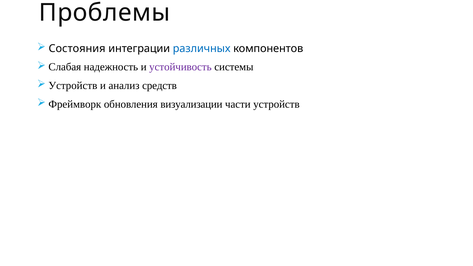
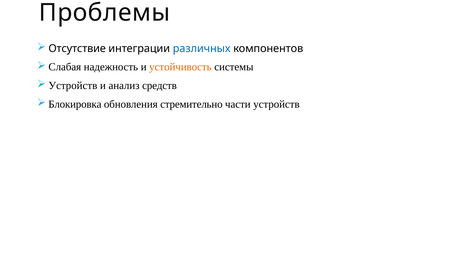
Состояния: Состояния -> Отсутствие
устойчивость colour: purple -> orange
Фреймворк: Фреймворк -> Блокировка
визуализации: визуализации -> стремительно
